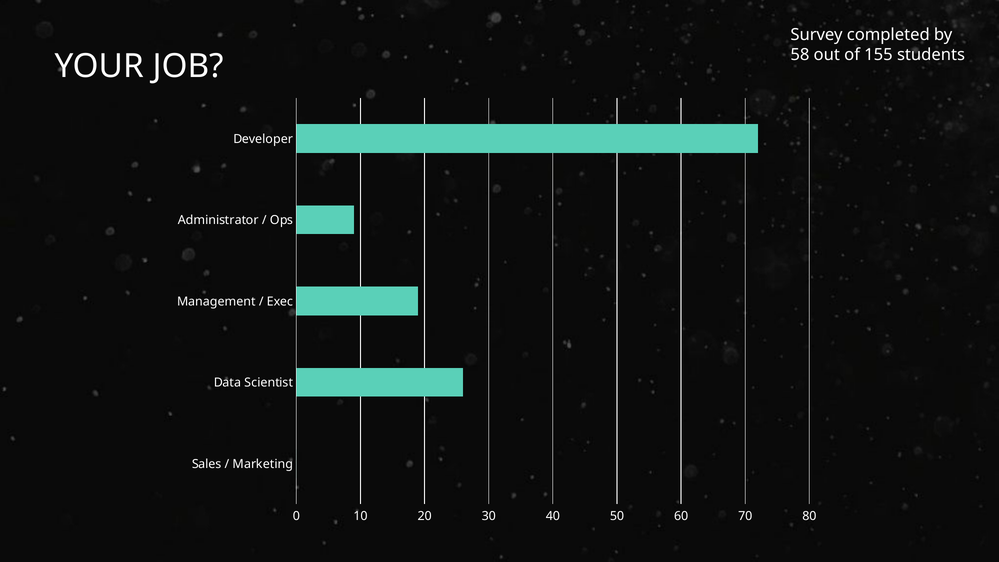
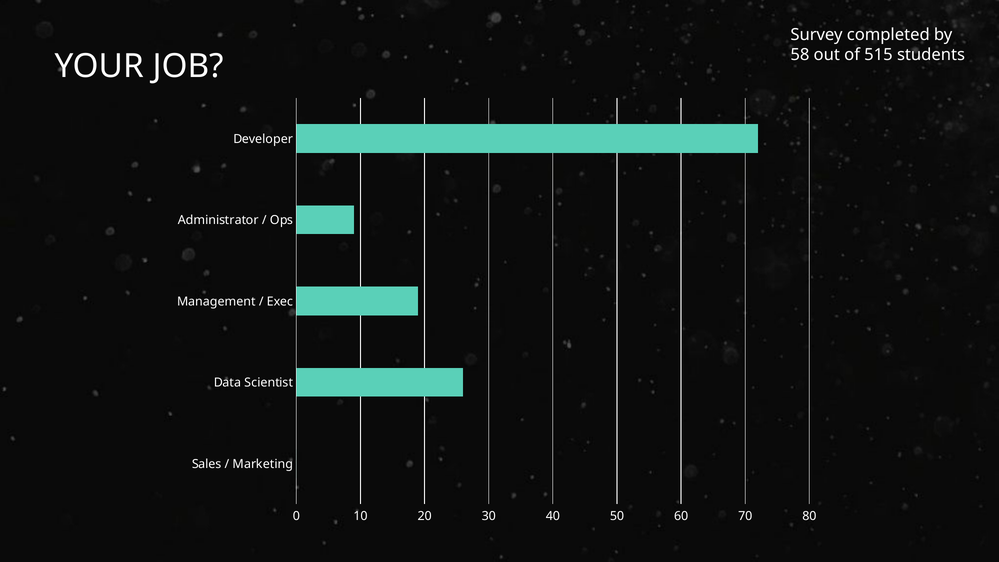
155: 155 -> 515
